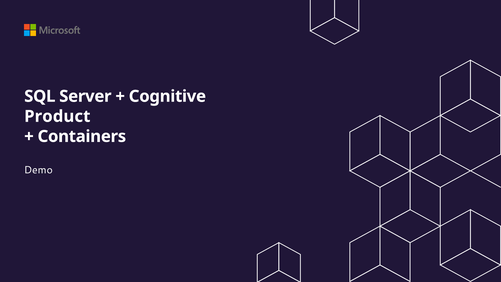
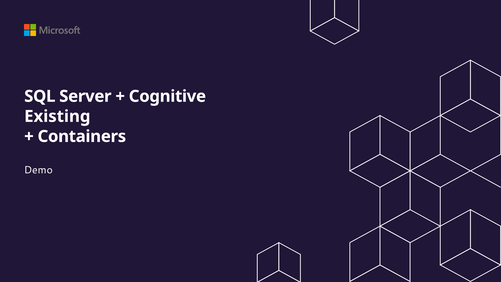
Product: Product -> Existing
